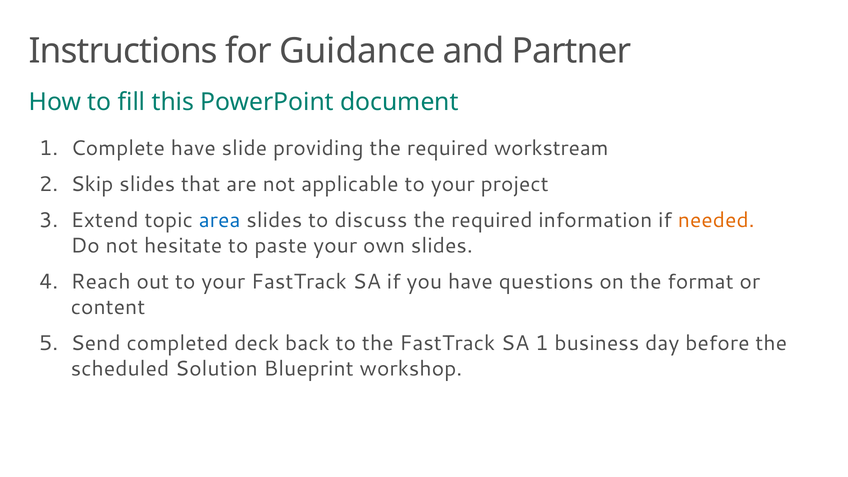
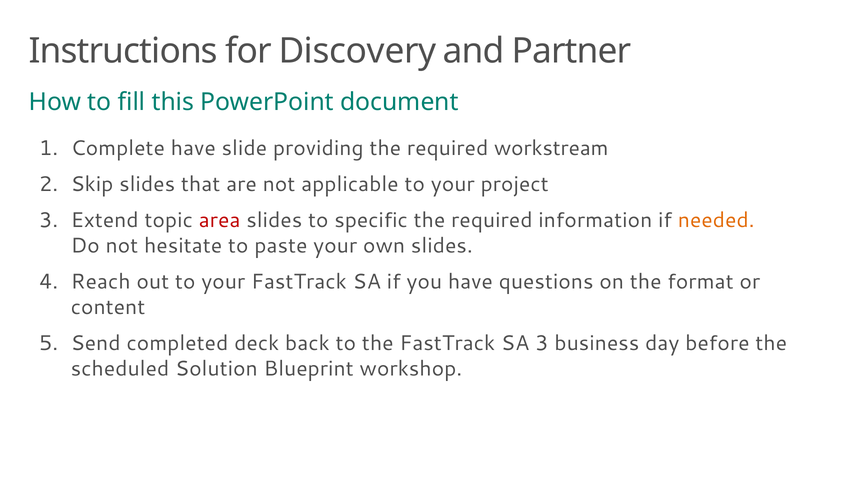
Guidance: Guidance -> Discovery
area colour: blue -> red
discuss: discuss -> specific
SA 1: 1 -> 3
